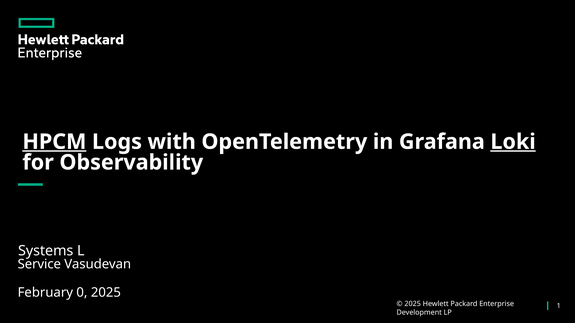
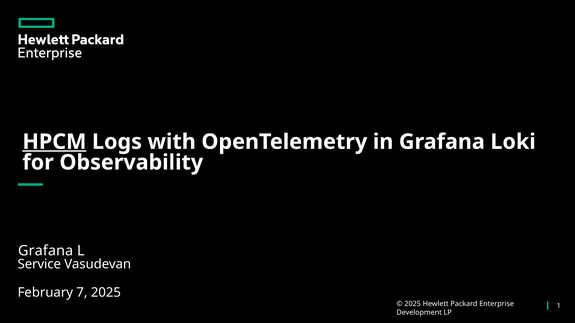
Loki underline: present -> none
Systems at (46, 251): Systems -> Grafana
0: 0 -> 7
